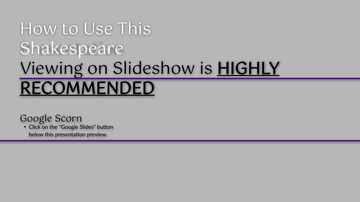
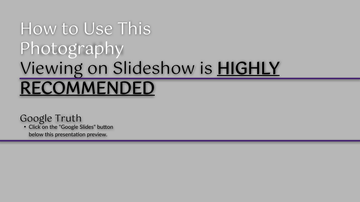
Shakespeare: Shakespeare -> Photography
Scorn: Scorn -> Truth
